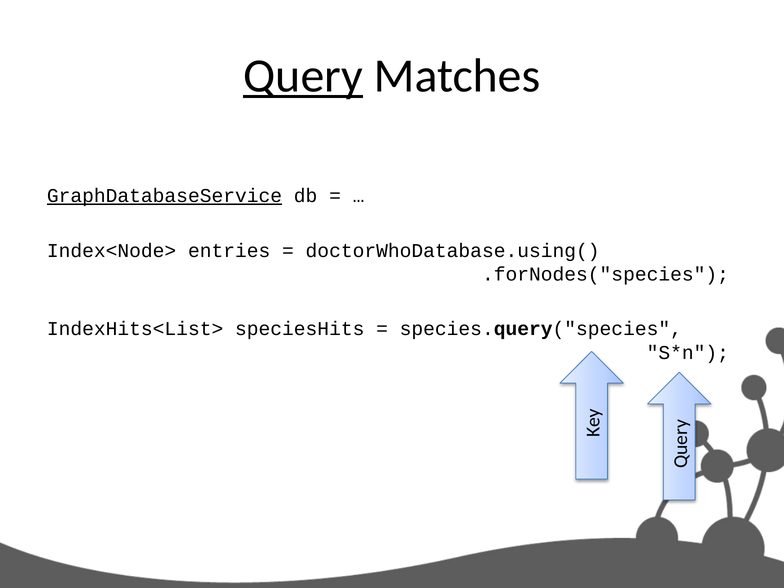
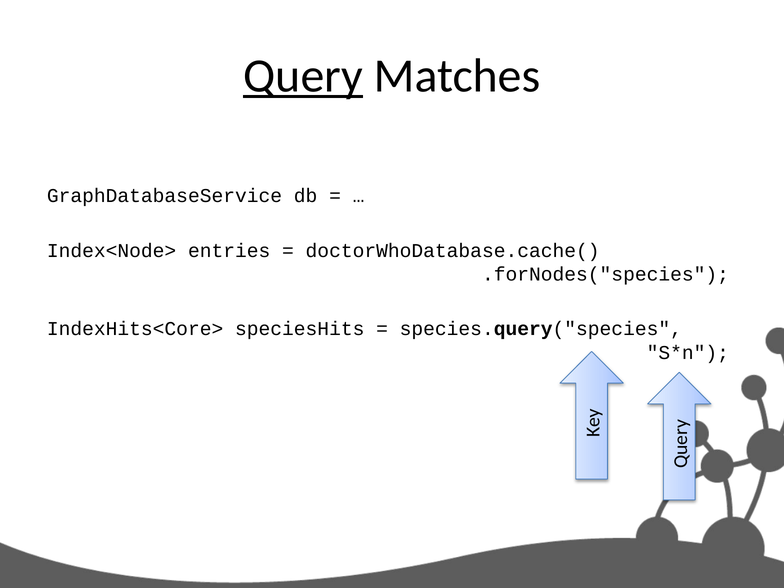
GraphDatabaseService underline: present -> none
doctorWhoDatabase.using(: doctorWhoDatabase.using( -> doctorWhoDatabase.cache(
IndexHits<List>: IndexHits<List> -> IndexHits<Core>
